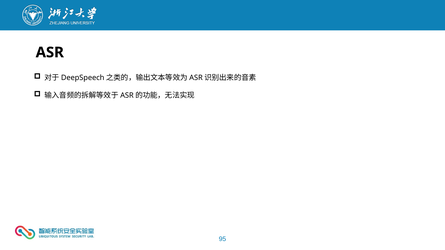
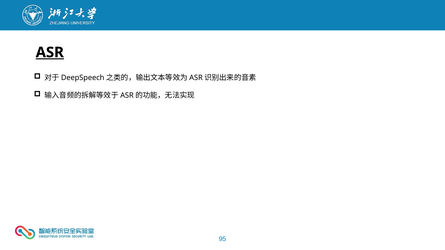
ASR underline: none -> present
